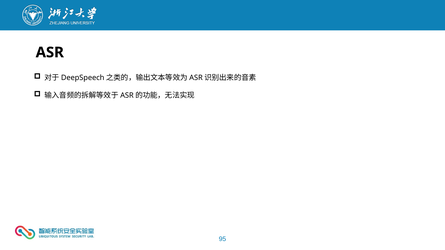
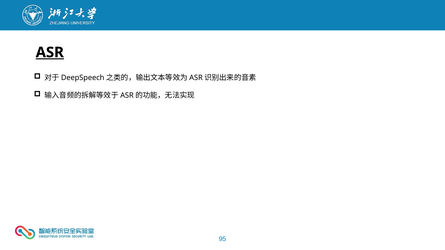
ASR underline: none -> present
